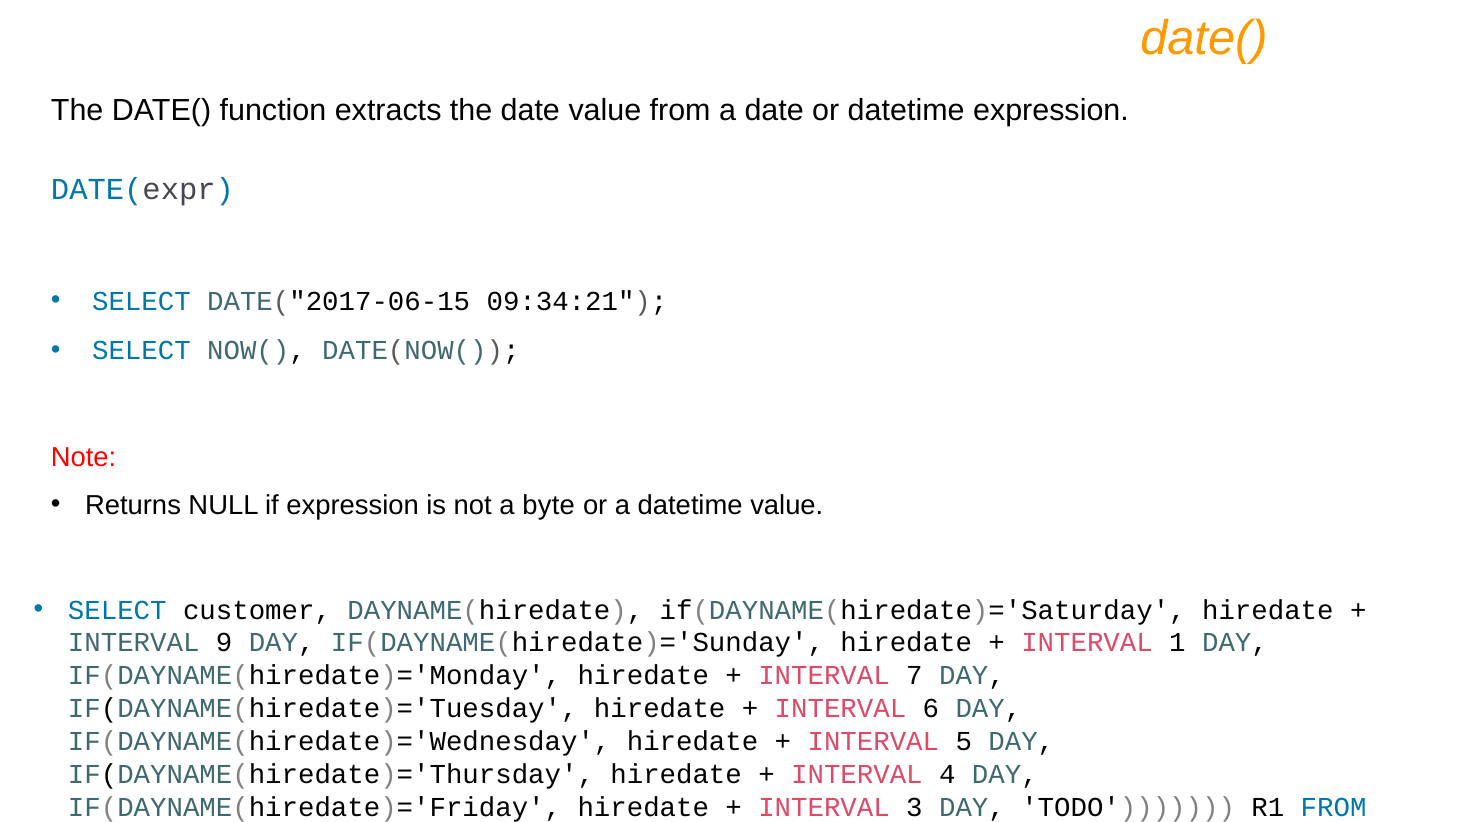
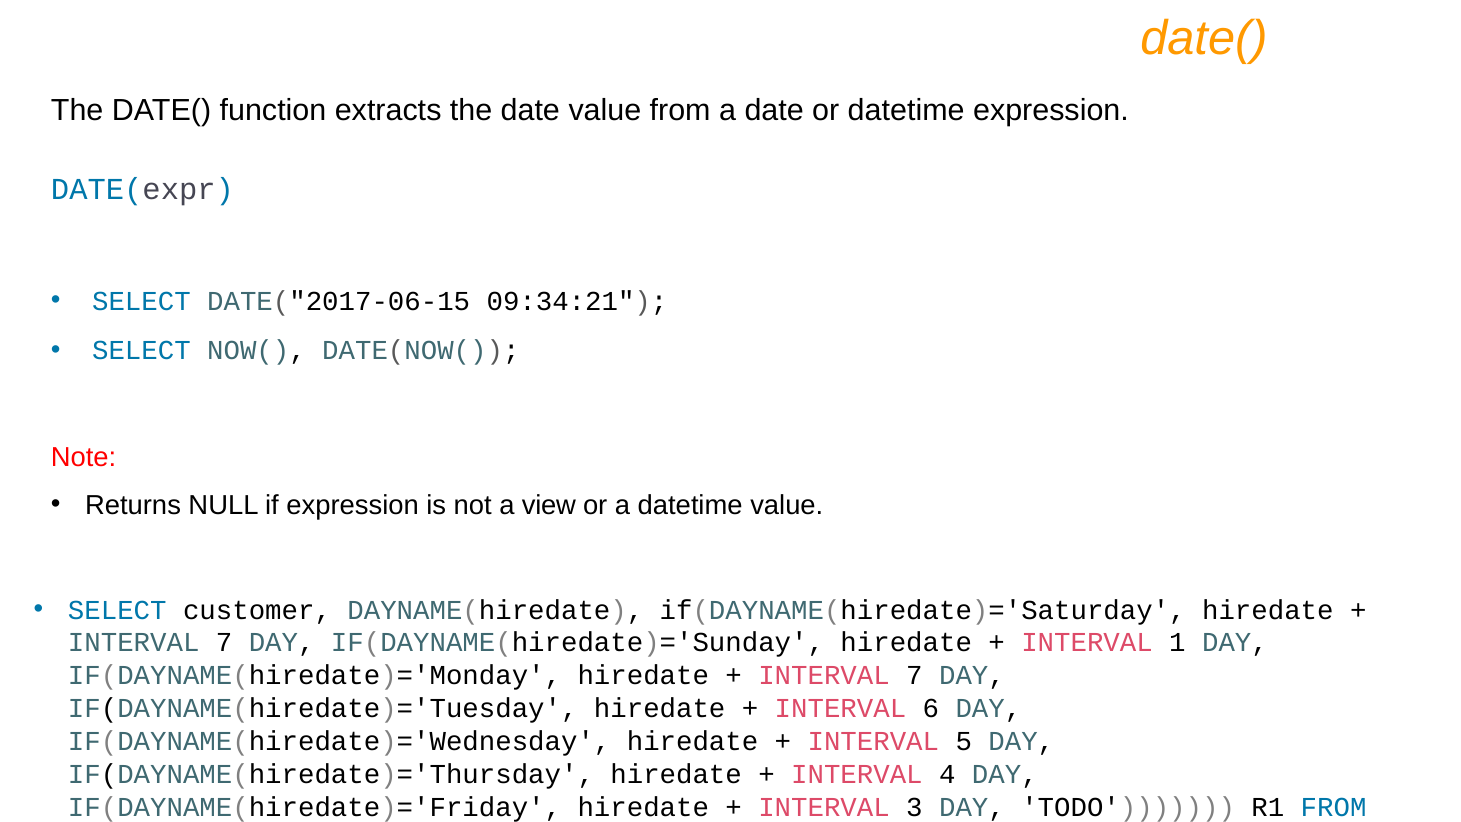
byte: byte -> view
9 at (224, 643): 9 -> 7
